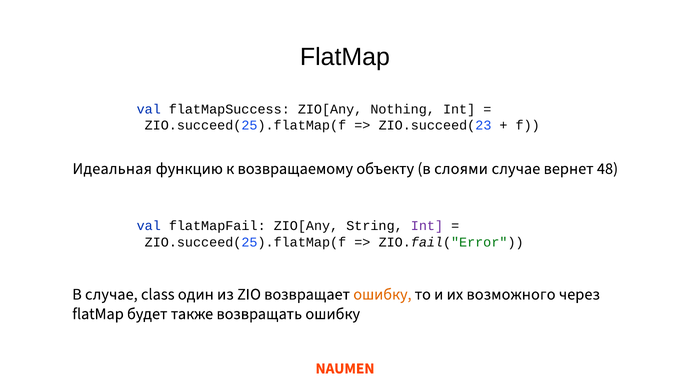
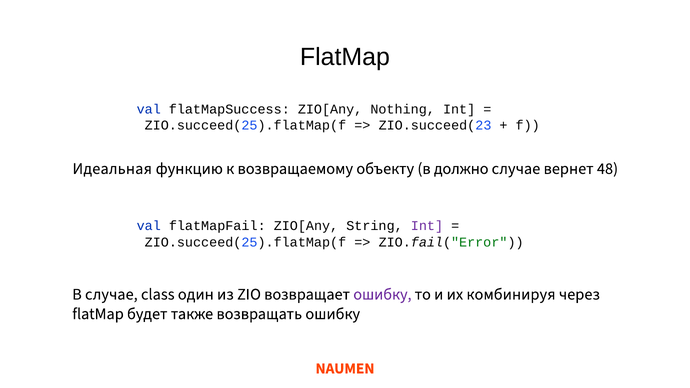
слоями: слоями -> должно
ошибку at (382, 294) colour: orange -> purple
возможного: возможного -> комбинируя
